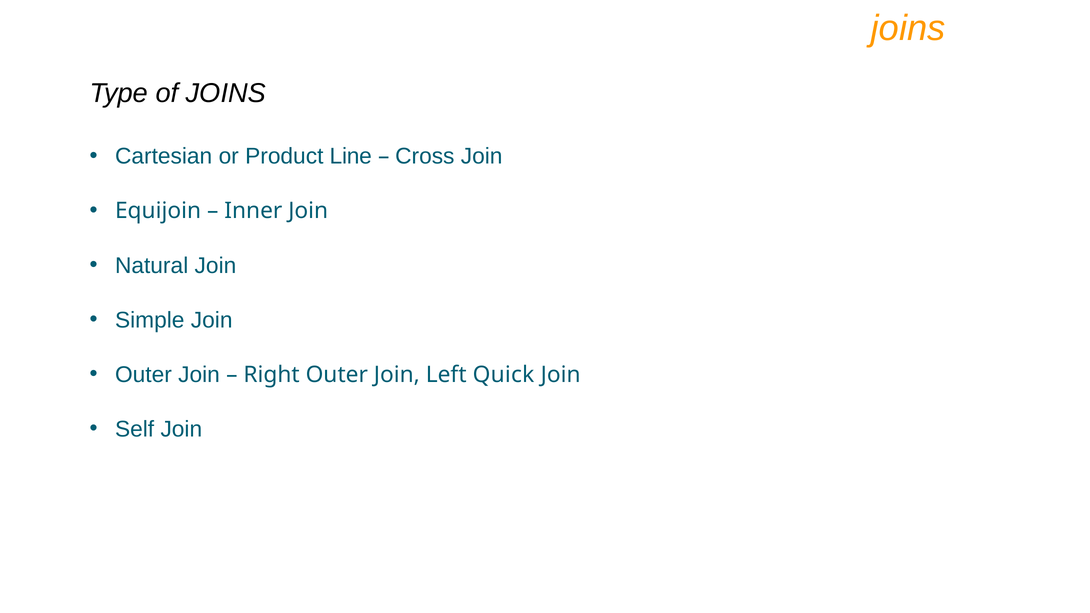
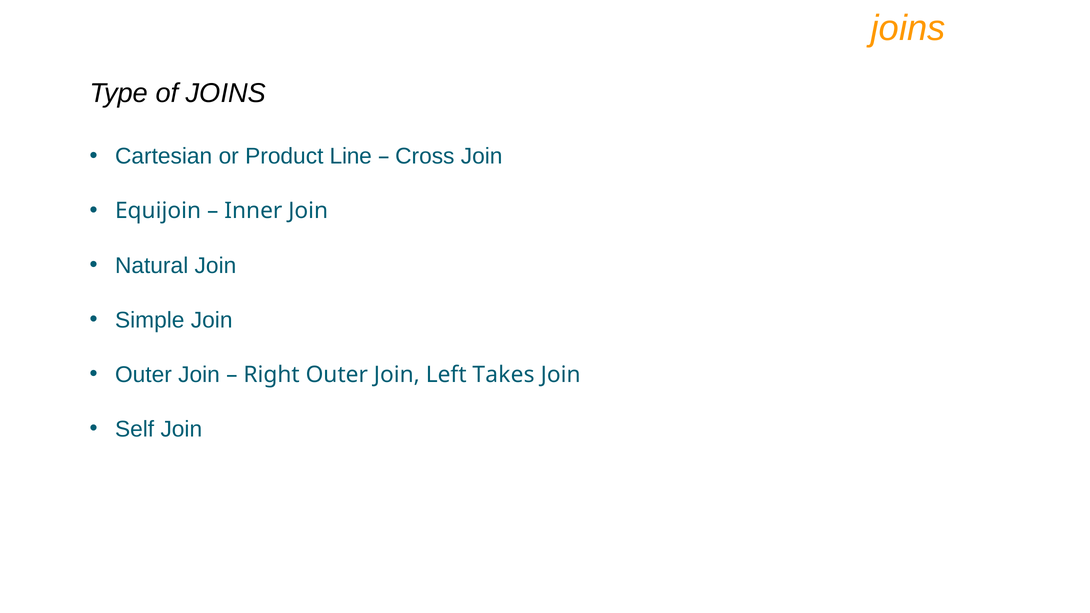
Quick: Quick -> Takes
